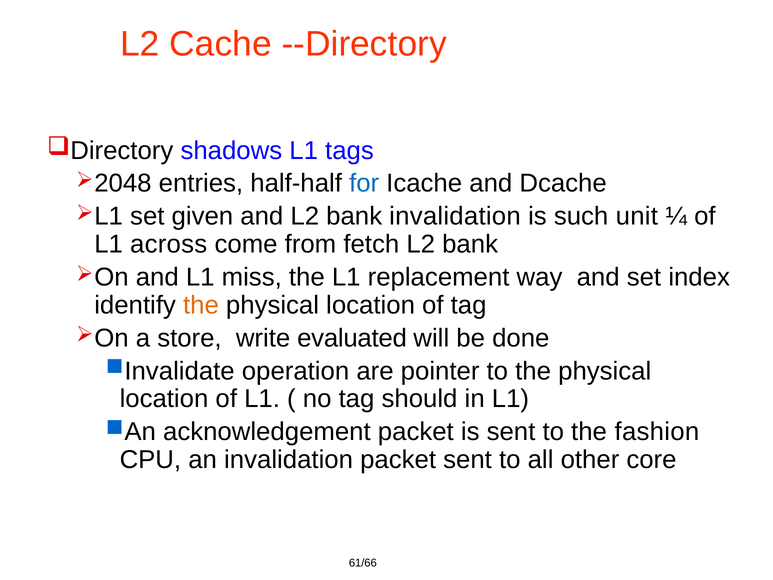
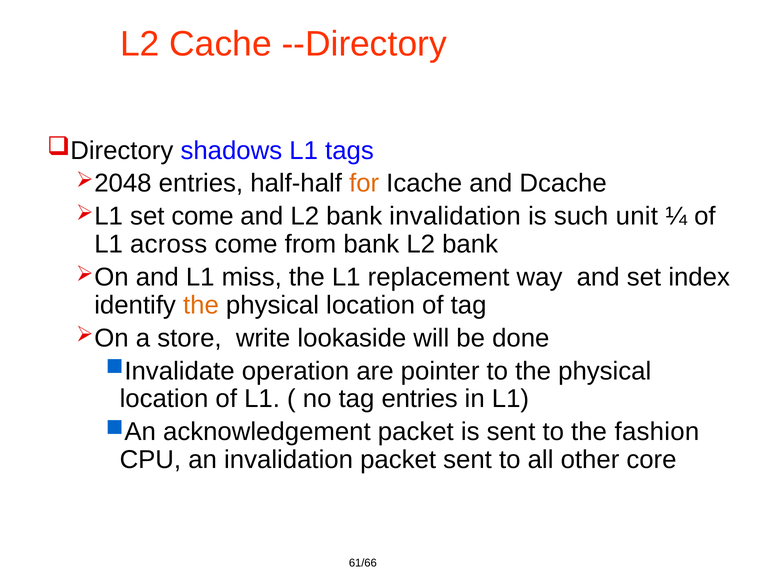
for colour: blue -> orange
set given: given -> come
from fetch: fetch -> bank
evaluated: evaluated -> lookaside
tag should: should -> entries
